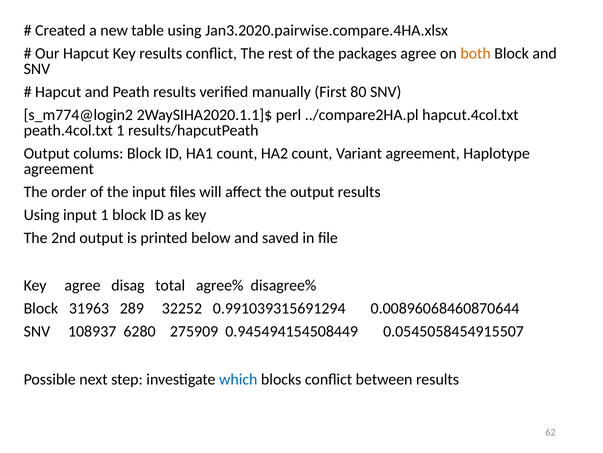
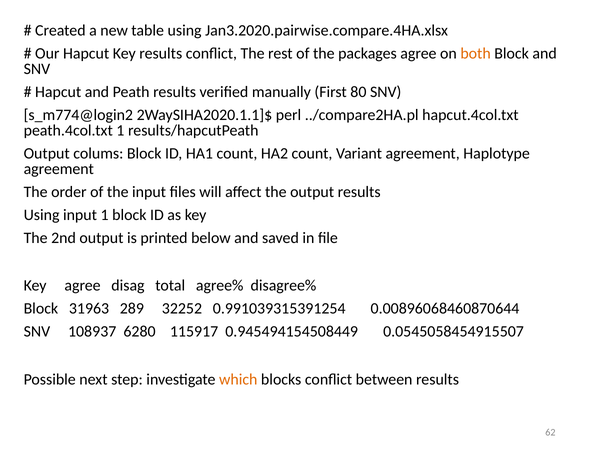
0.991039315691294: 0.991039315691294 -> 0.991039315391254
275909: 275909 -> 115917
which colour: blue -> orange
